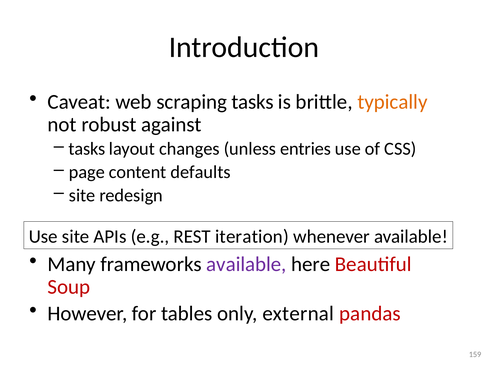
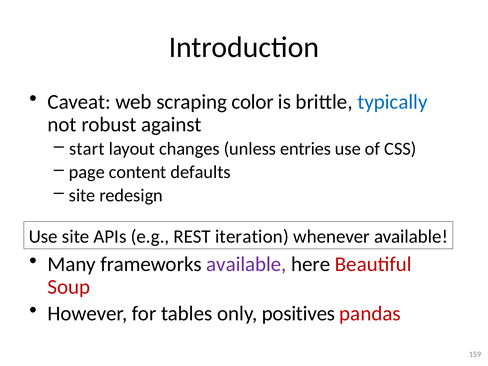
scraping tasks: tasks -> color
typically colour: orange -> blue
tasks at (87, 149): tasks -> start
external: external -> positives
